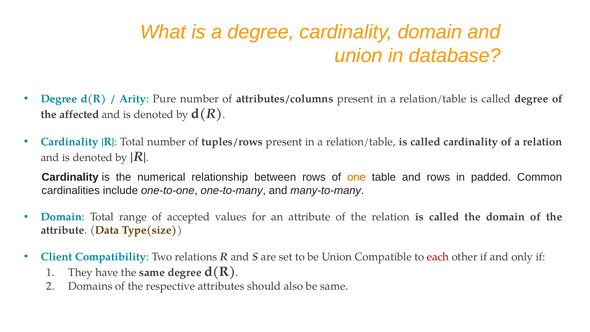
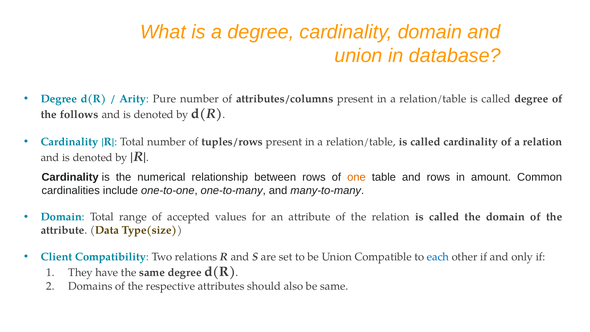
affected: affected -> follows
padded: padded -> amount
each colour: red -> blue
